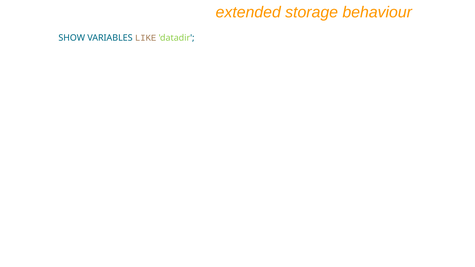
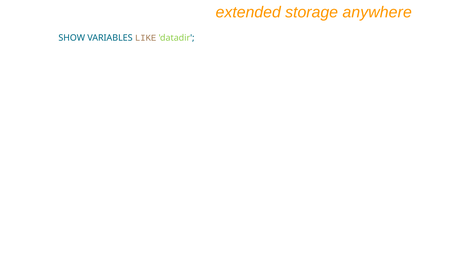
behaviour: behaviour -> anywhere
